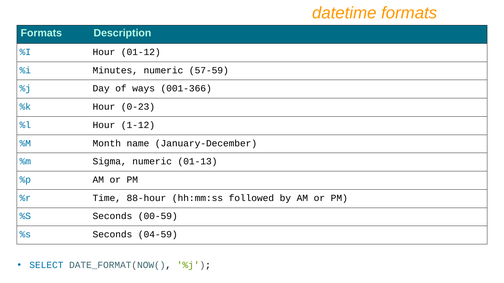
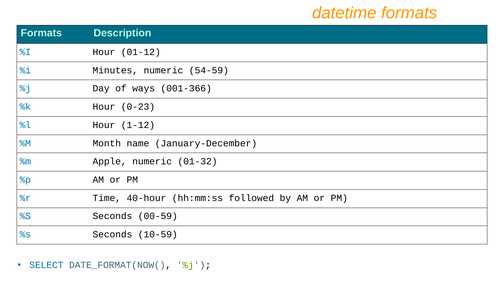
57-59: 57-59 -> 54-59
Sigma: Sigma -> Apple
01-13: 01-13 -> 01-32
88-hour: 88-hour -> 40-hour
04-59: 04-59 -> 10-59
